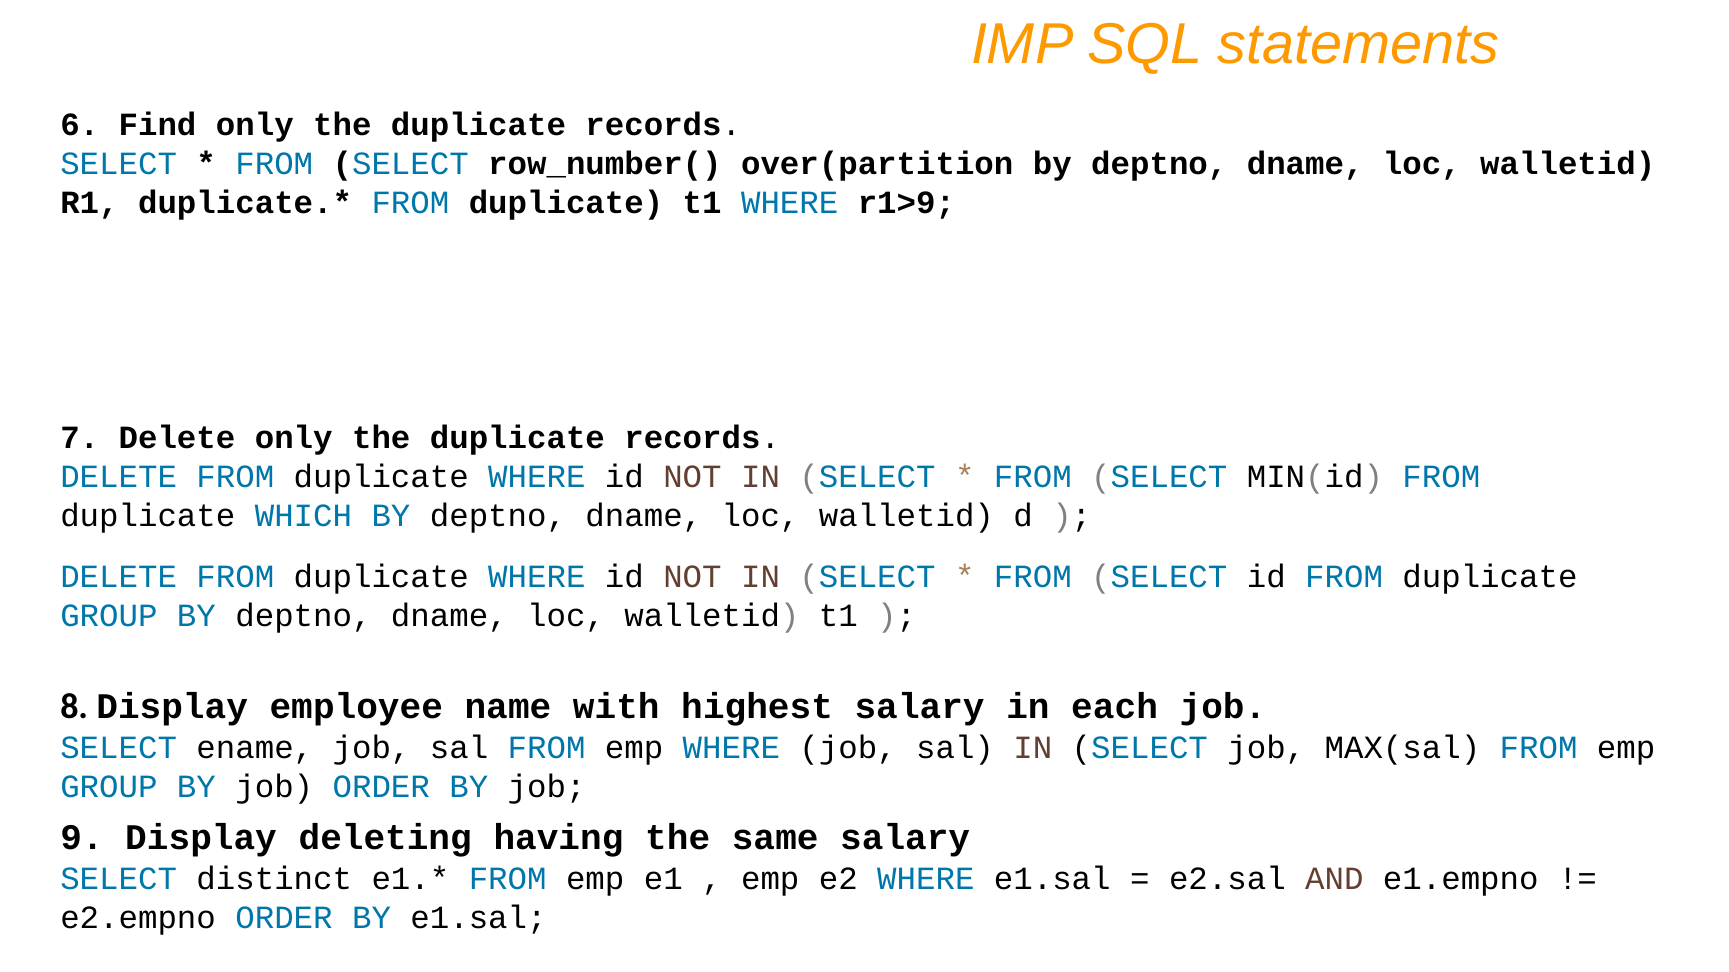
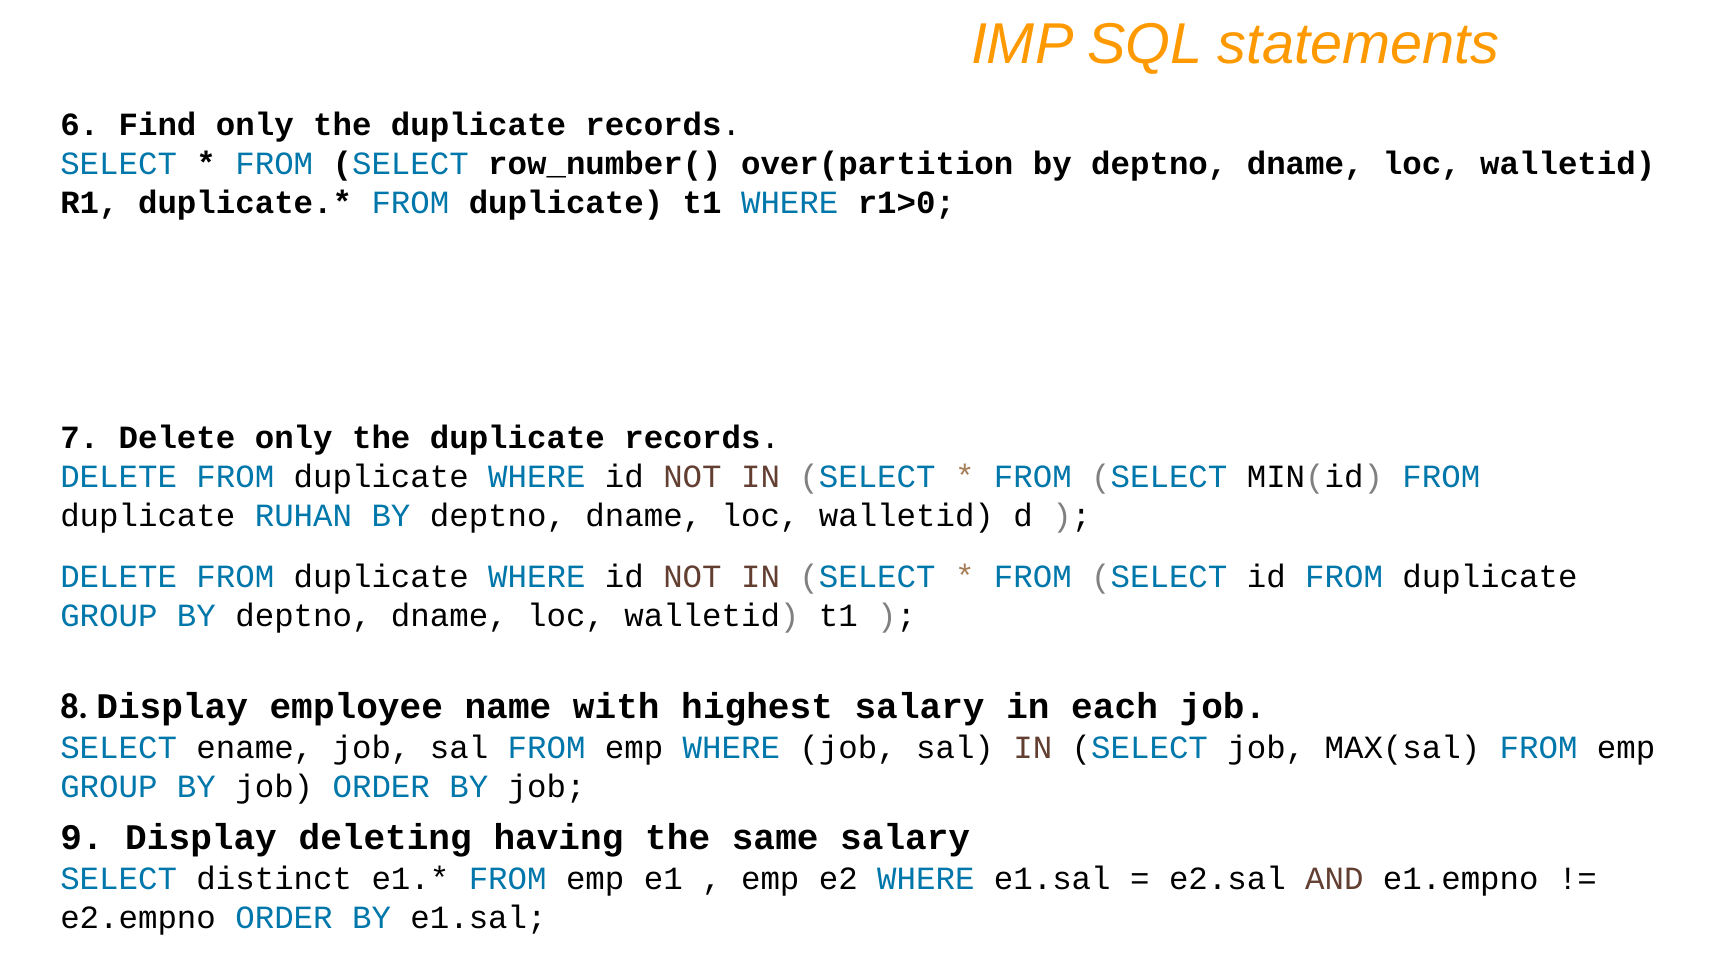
r1>9: r1>9 -> r1>0
WHICH: WHICH -> RUHAN
